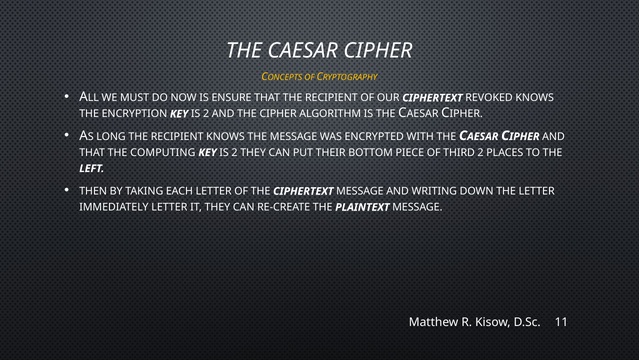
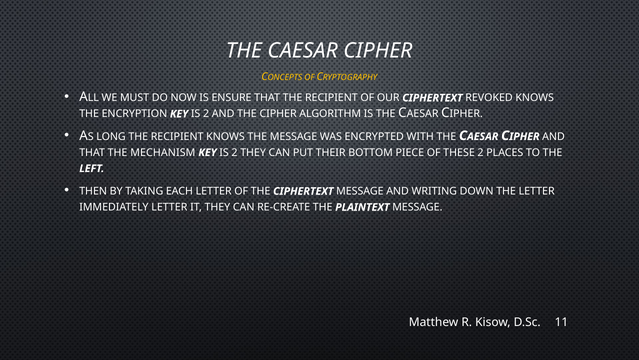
COMPUTING: COMPUTING -> MECHANISM
THIRD: THIRD -> THESE
